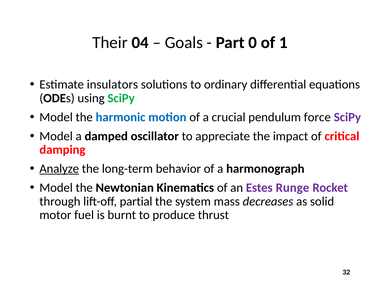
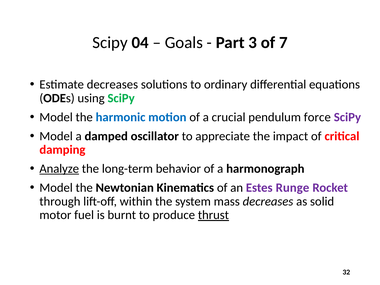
Their at (110, 43): Their -> Scipy
0: 0 -> 3
1: 1 -> 7
Estimate insulators: insulators -> decreases
partial: partial -> within
thrust underline: none -> present
